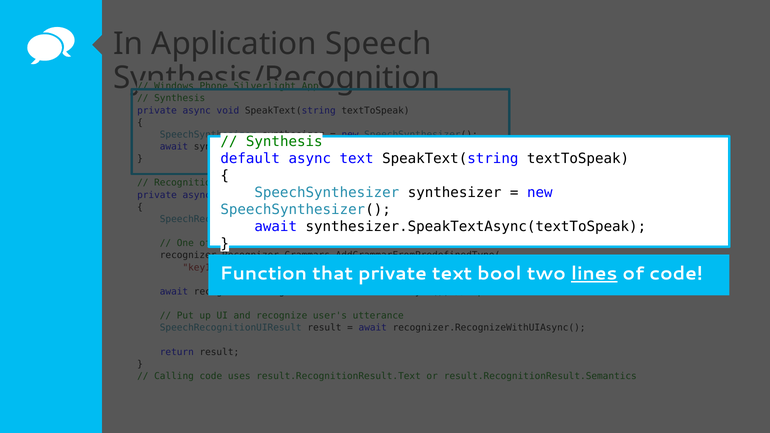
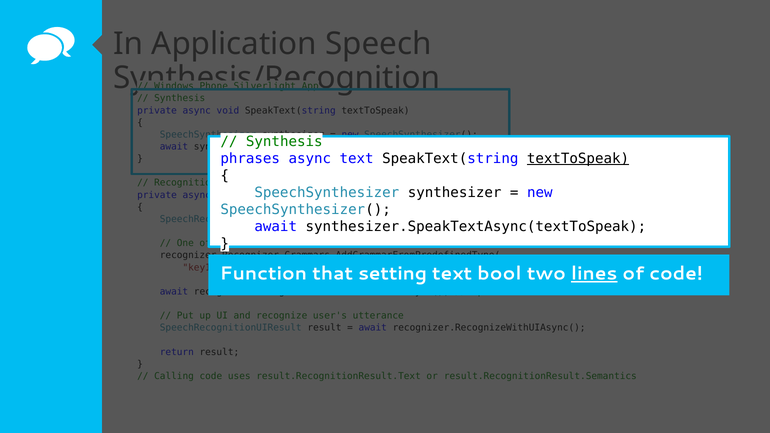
default: default -> phrases
textToSpeak at (578, 159) underline: none -> present
that private: private -> setting
